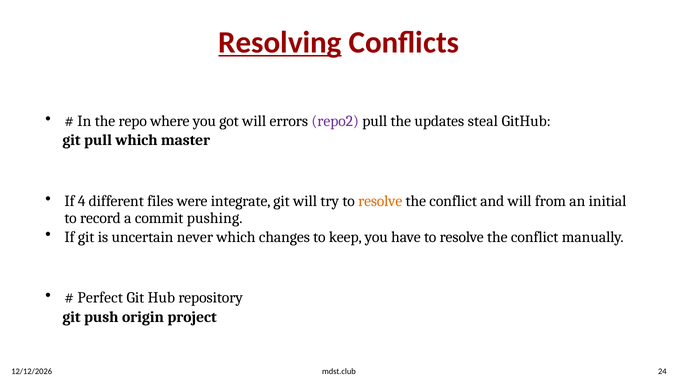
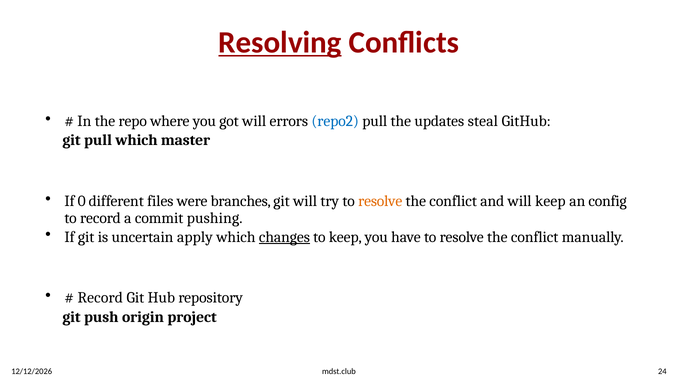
repo2 colour: purple -> blue
4: 4 -> 0
integrate: integrate -> branches
will from: from -> keep
initial: initial -> config
never: never -> apply
changes underline: none -> present
Perfect at (100, 298): Perfect -> Record
